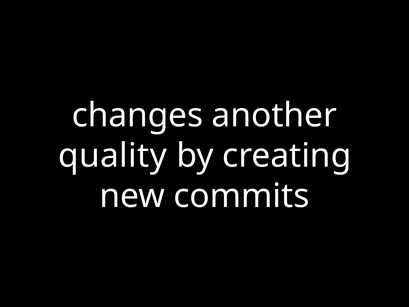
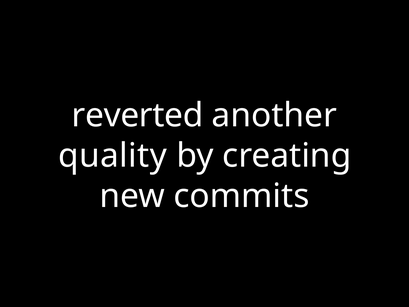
changes: changes -> reverted
